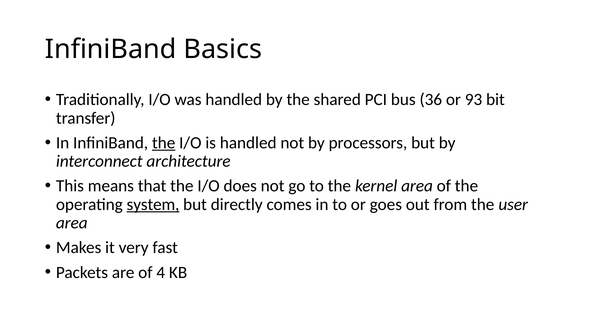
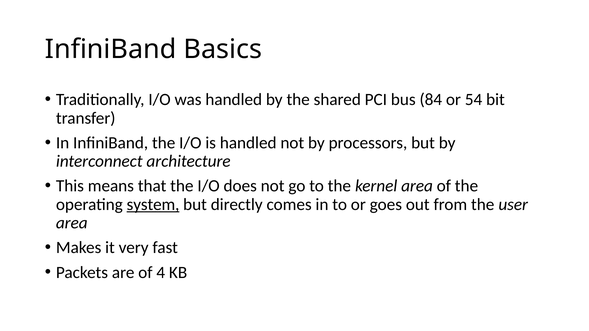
36: 36 -> 84
93: 93 -> 54
the at (164, 143) underline: present -> none
